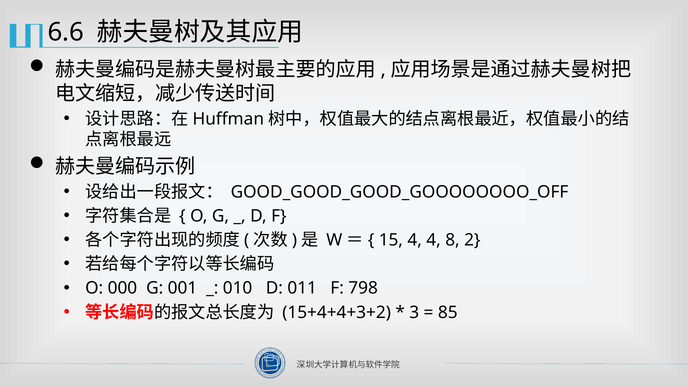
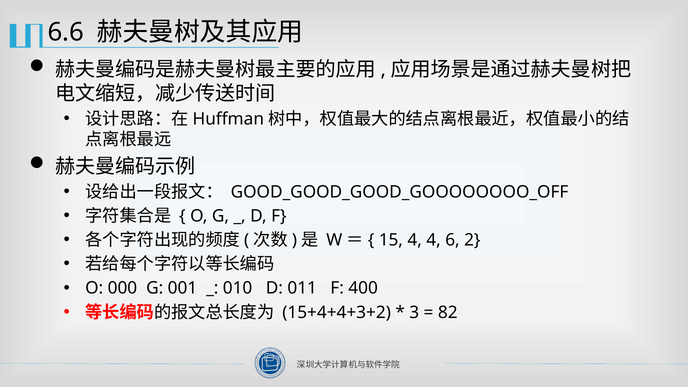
8: 8 -> 6
798: 798 -> 400
85: 85 -> 82
